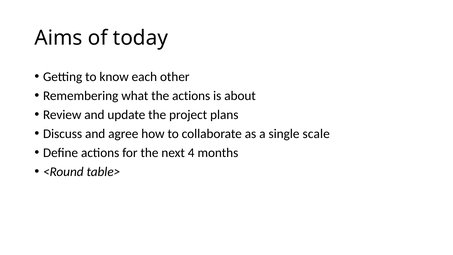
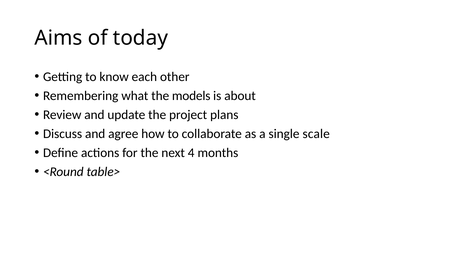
the actions: actions -> models
